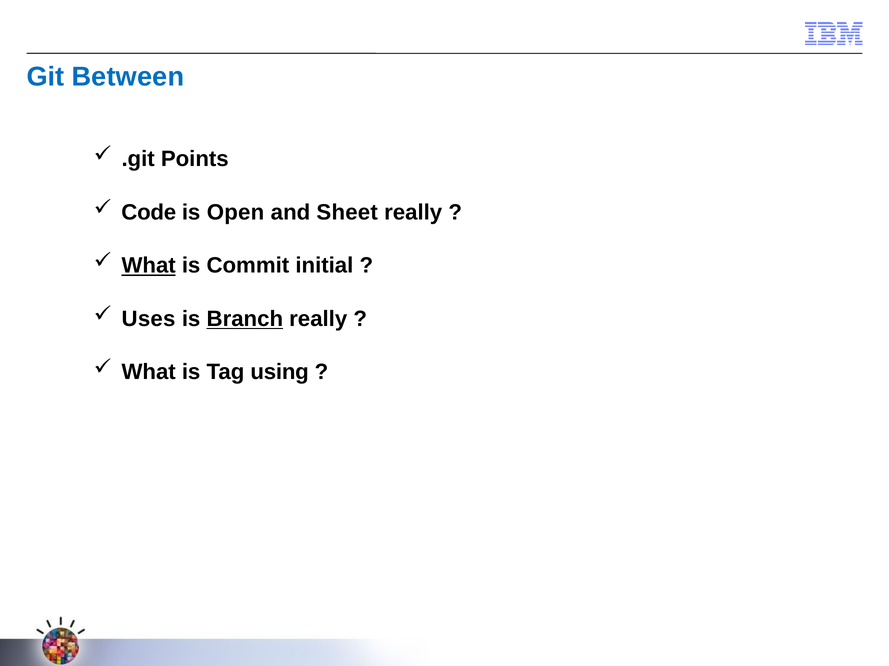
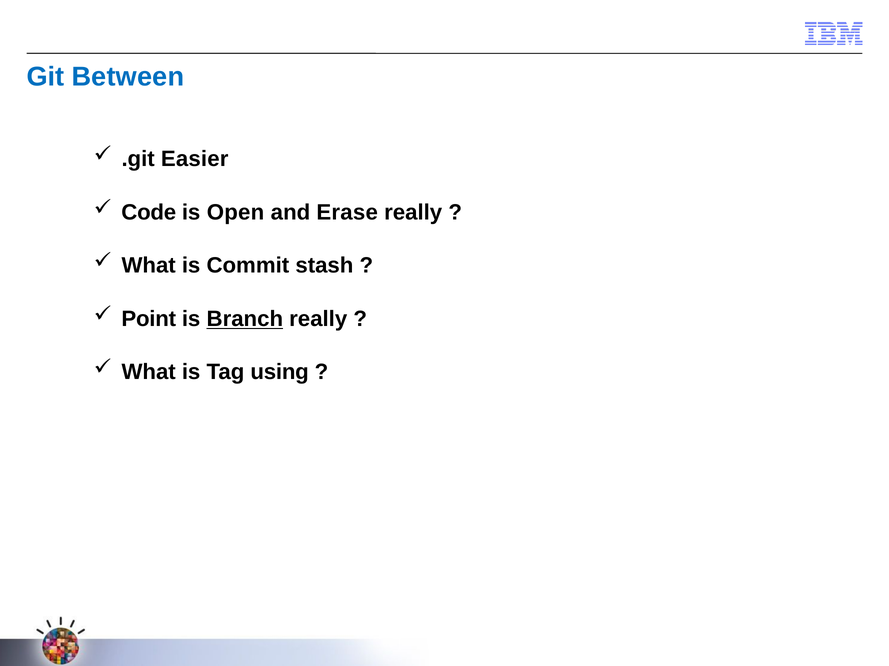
Points: Points -> Easier
Sheet: Sheet -> Erase
What at (149, 266) underline: present -> none
initial: initial -> stash
Uses: Uses -> Point
